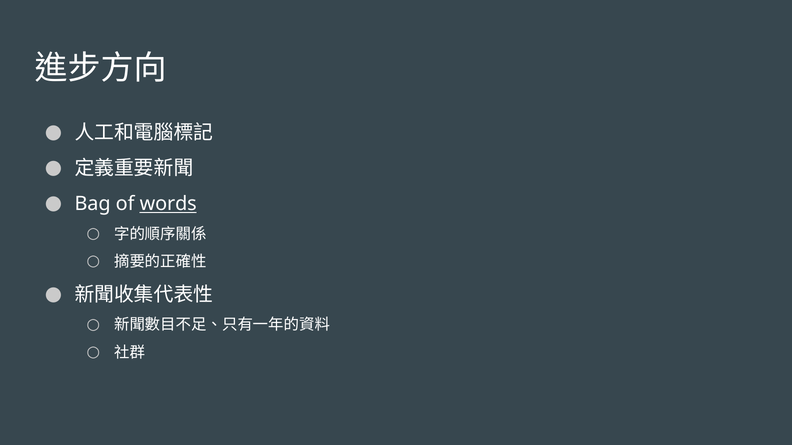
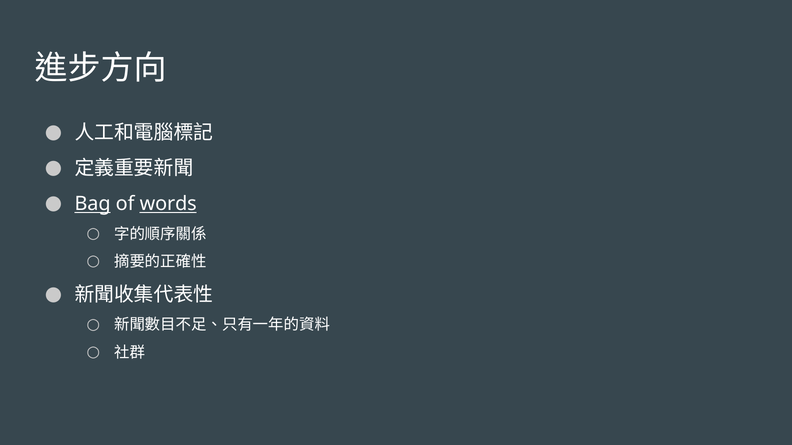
Bag underline: none -> present
